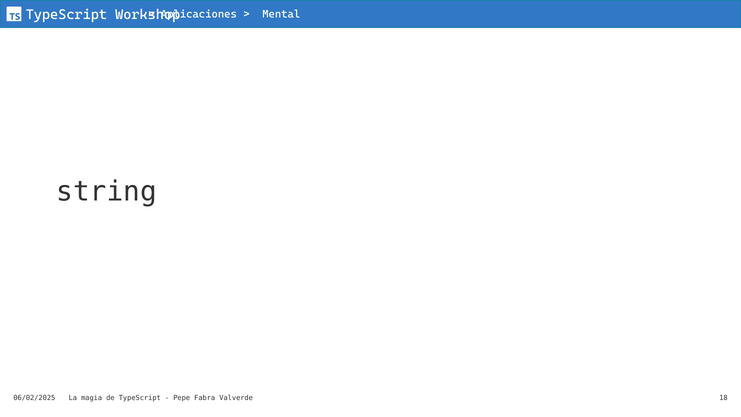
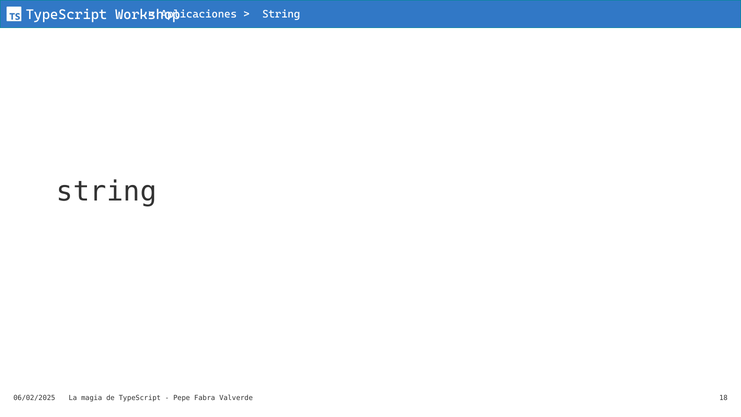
Mental at (281, 14): Mental -> String
